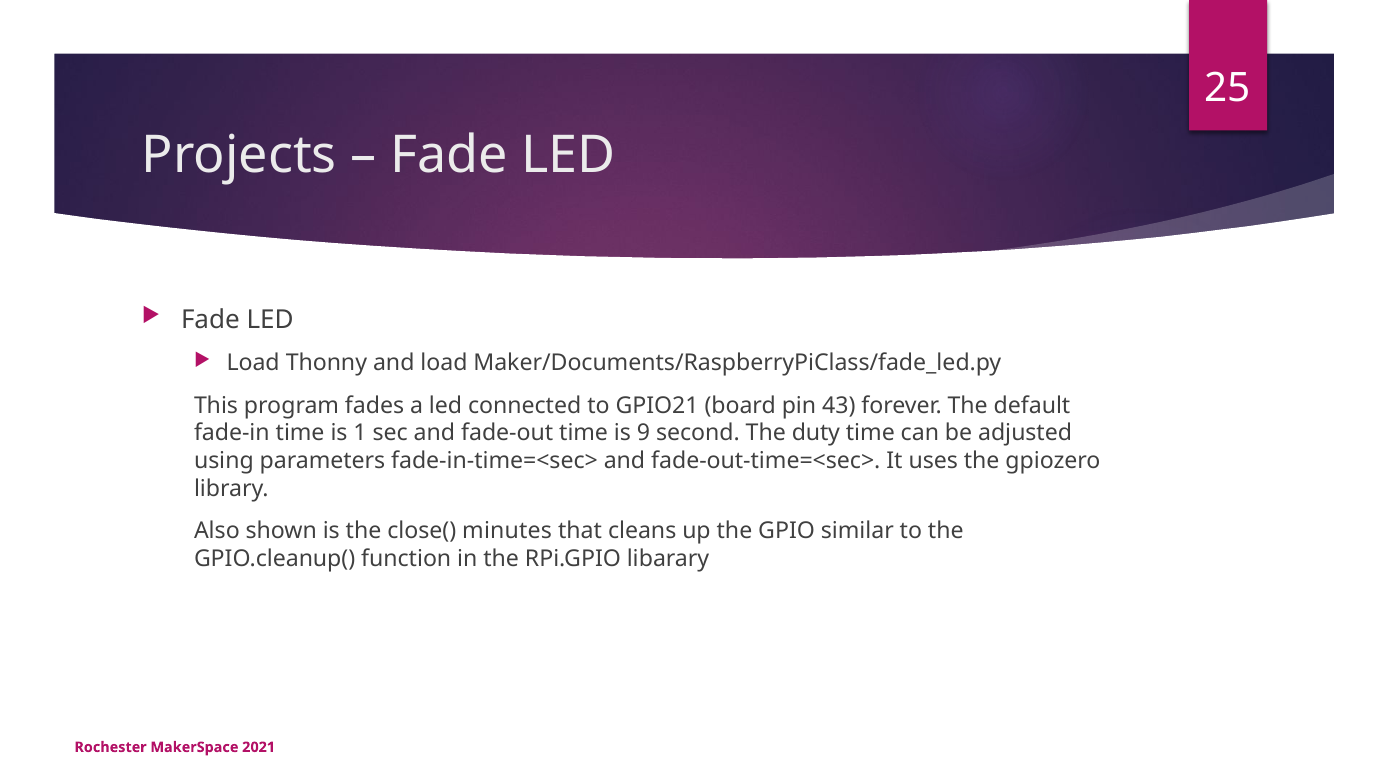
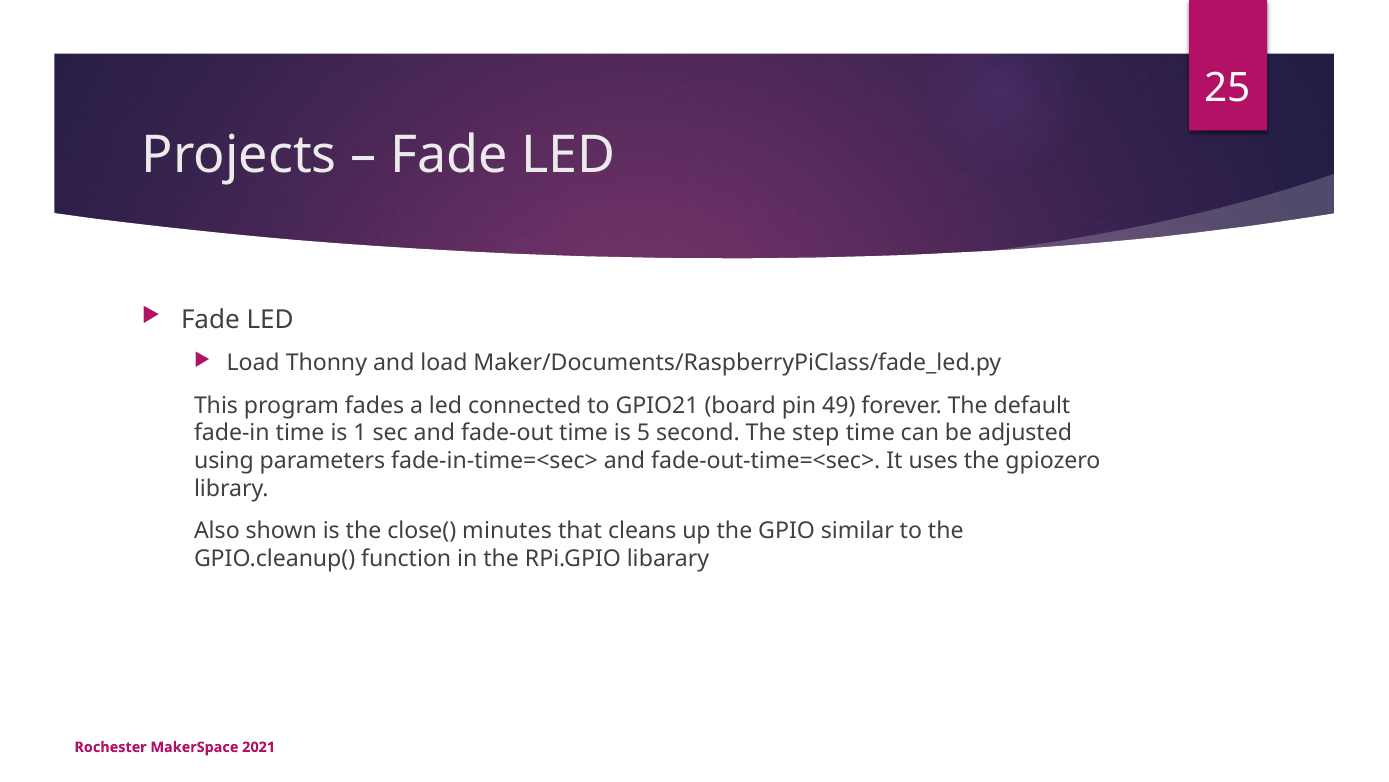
43: 43 -> 49
9: 9 -> 5
duty: duty -> step
